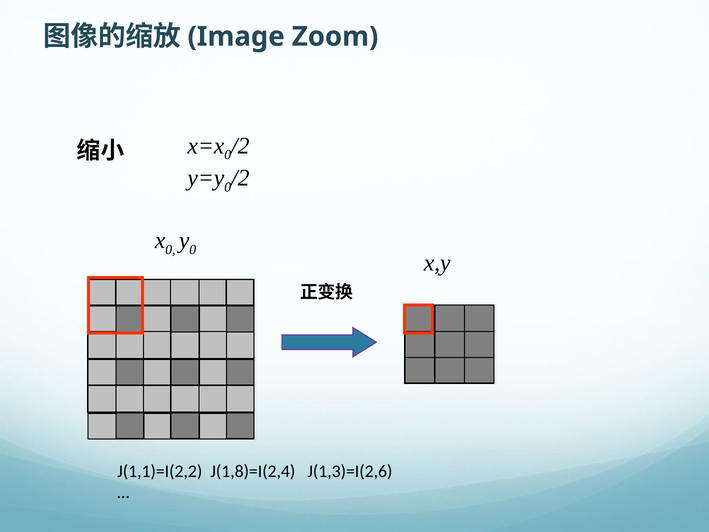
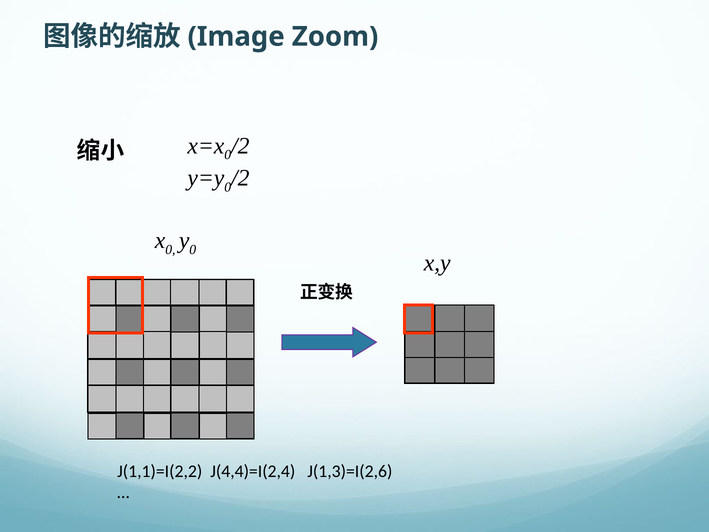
J(1,8)=I(2,4: J(1,8)=I(2,4 -> J(4,4)=I(2,4
